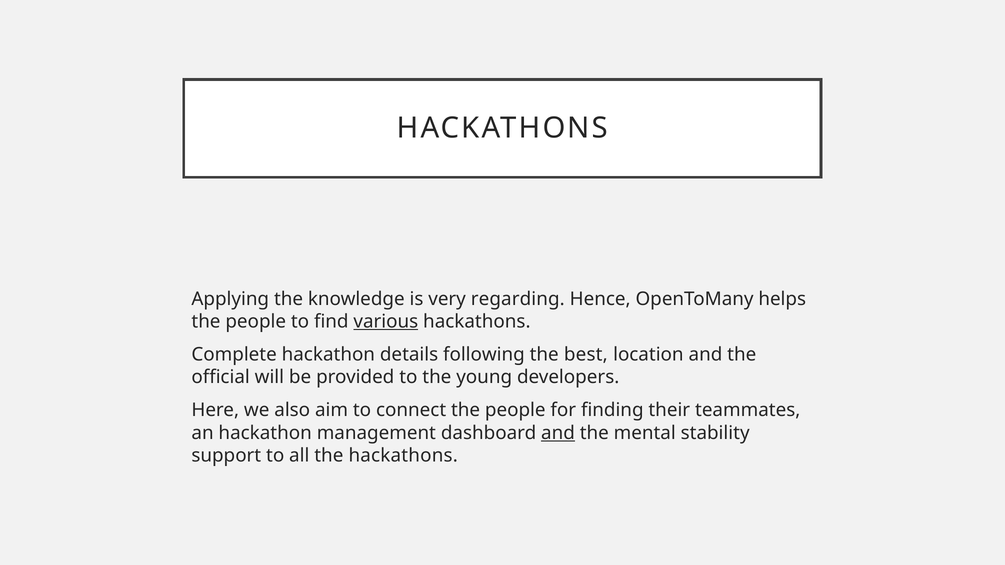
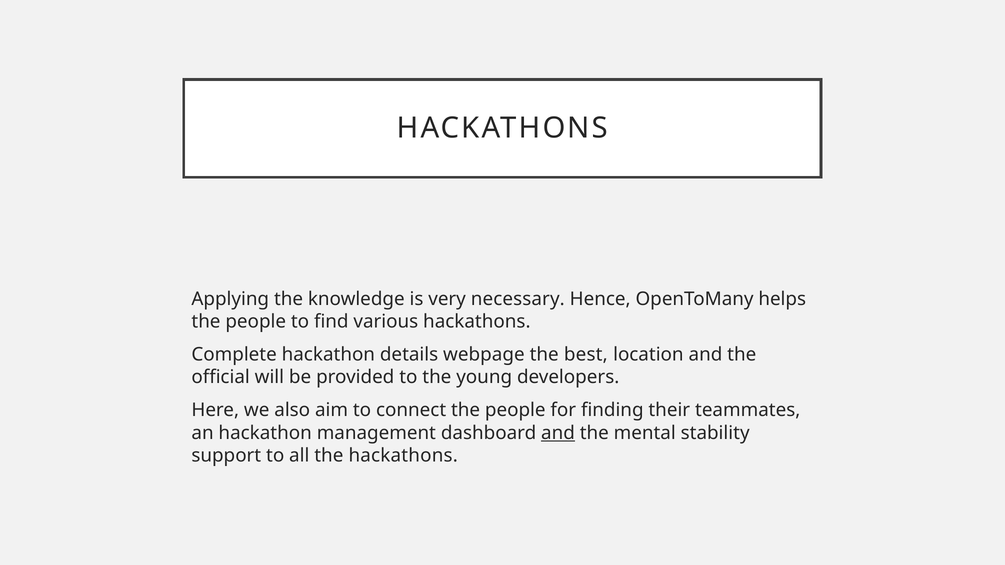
regarding: regarding -> necessary
various underline: present -> none
following: following -> webpage
